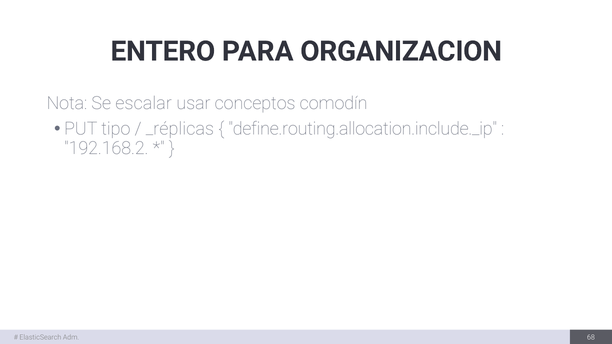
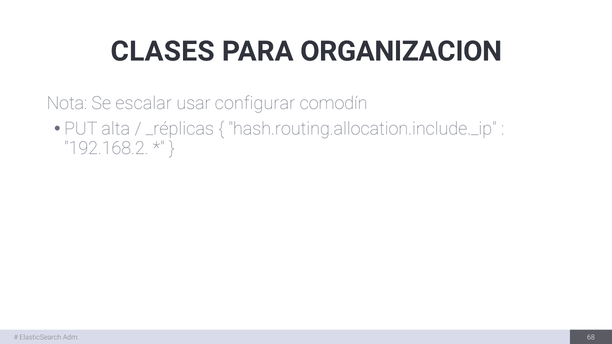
ENTERO: ENTERO -> CLASES
conceptos: conceptos -> configurar
tipo: tipo -> alta
define.routing.allocation.include._ip: define.routing.allocation.include._ip -> hash.routing.allocation.include._ip
